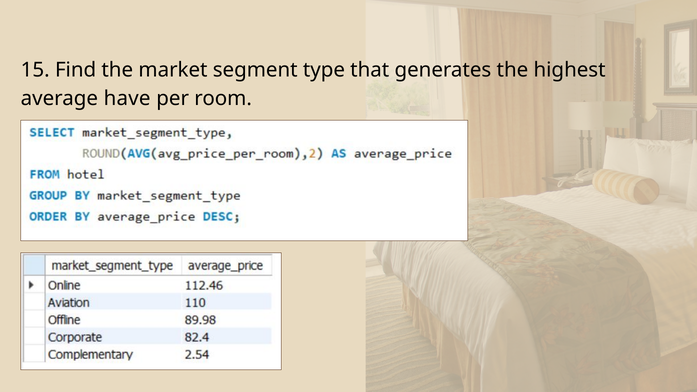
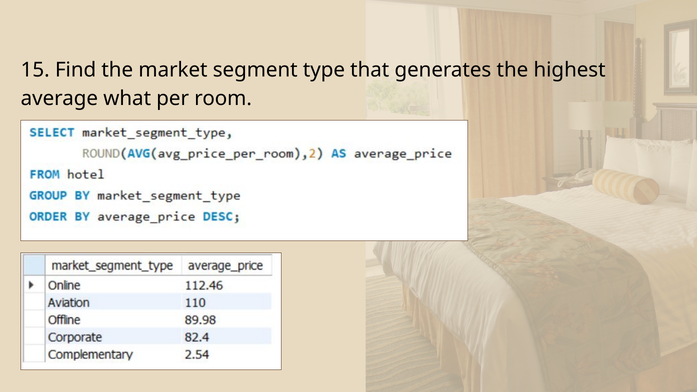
have: have -> what
